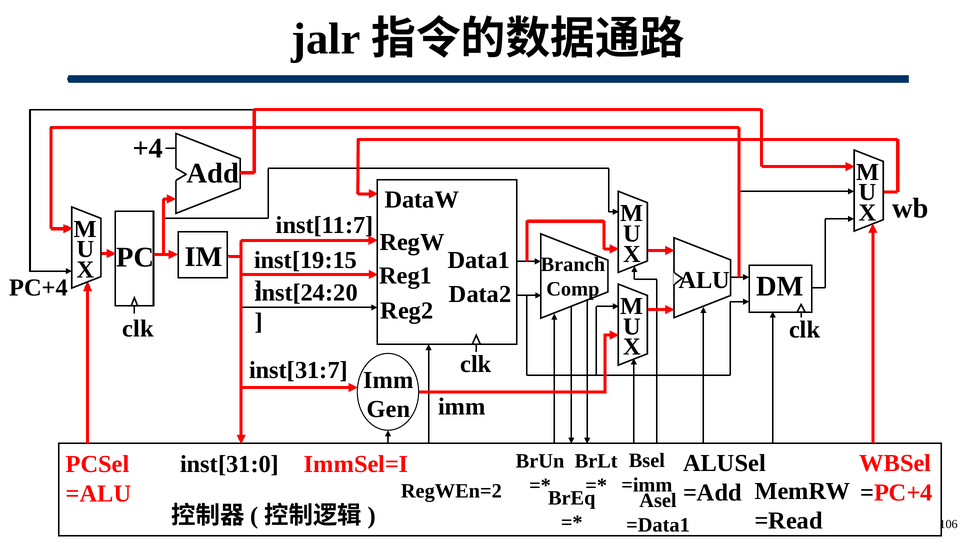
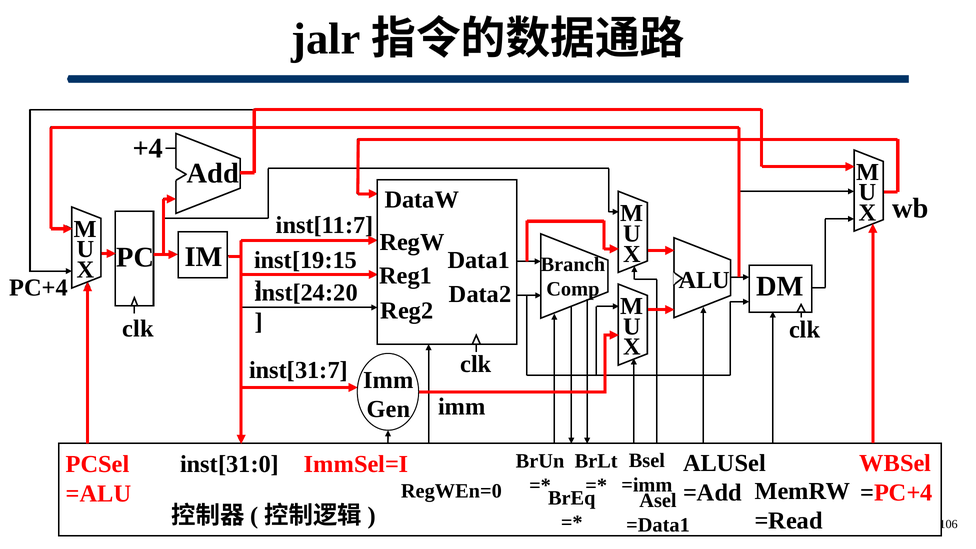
RegWEn=2: RegWEn=2 -> RegWEn=0
